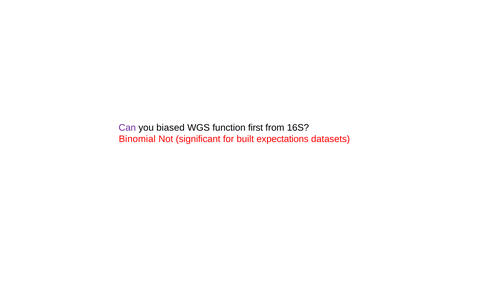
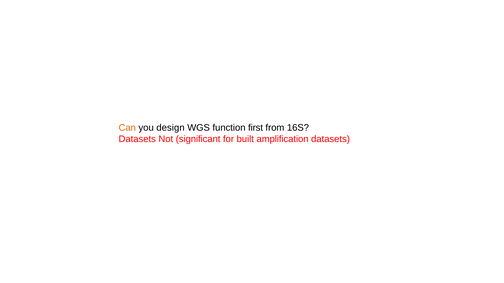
Can colour: purple -> orange
biased: biased -> design
Binomial at (137, 139): Binomial -> Datasets
expectations: expectations -> amplification
